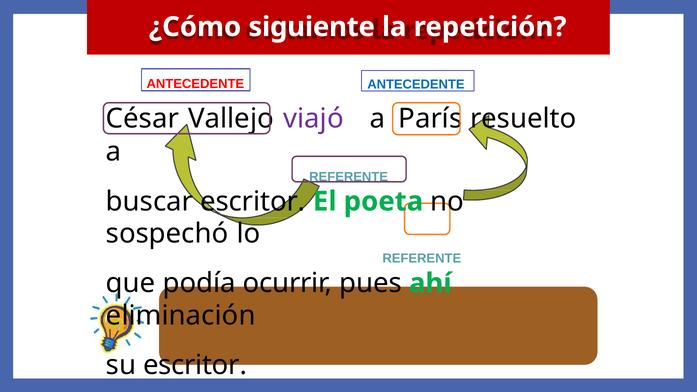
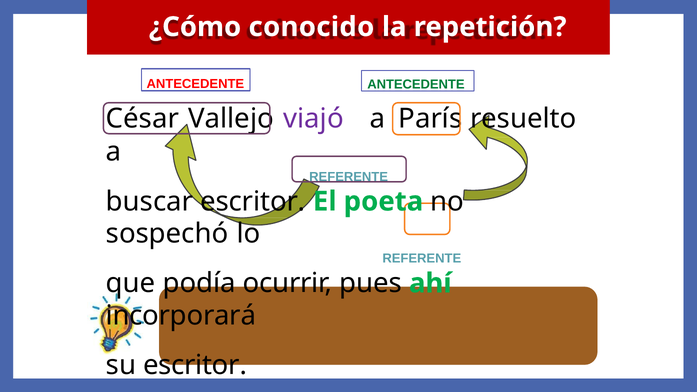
siguiente: siguiente -> conocido
ANTECEDENTE at (416, 84) colour: blue -> green
eliminación: eliminación -> incorporará
